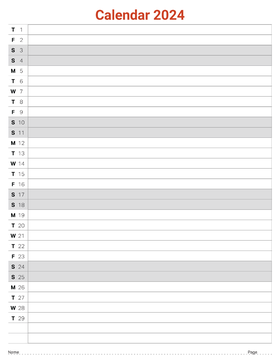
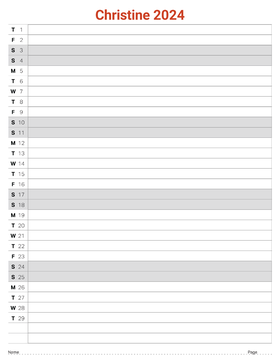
Calendar: Calendar -> Christine
